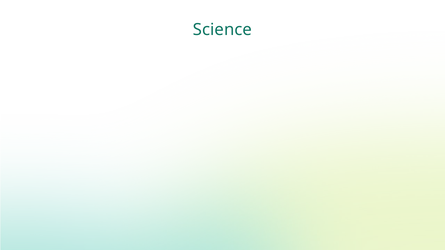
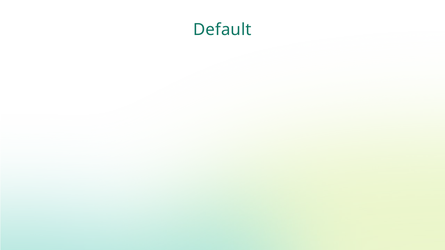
Science: Science -> Default
